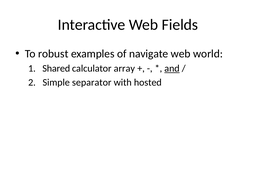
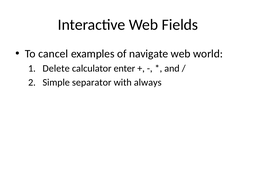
robust: robust -> cancel
Shared: Shared -> Delete
array: array -> enter
and underline: present -> none
hosted: hosted -> always
